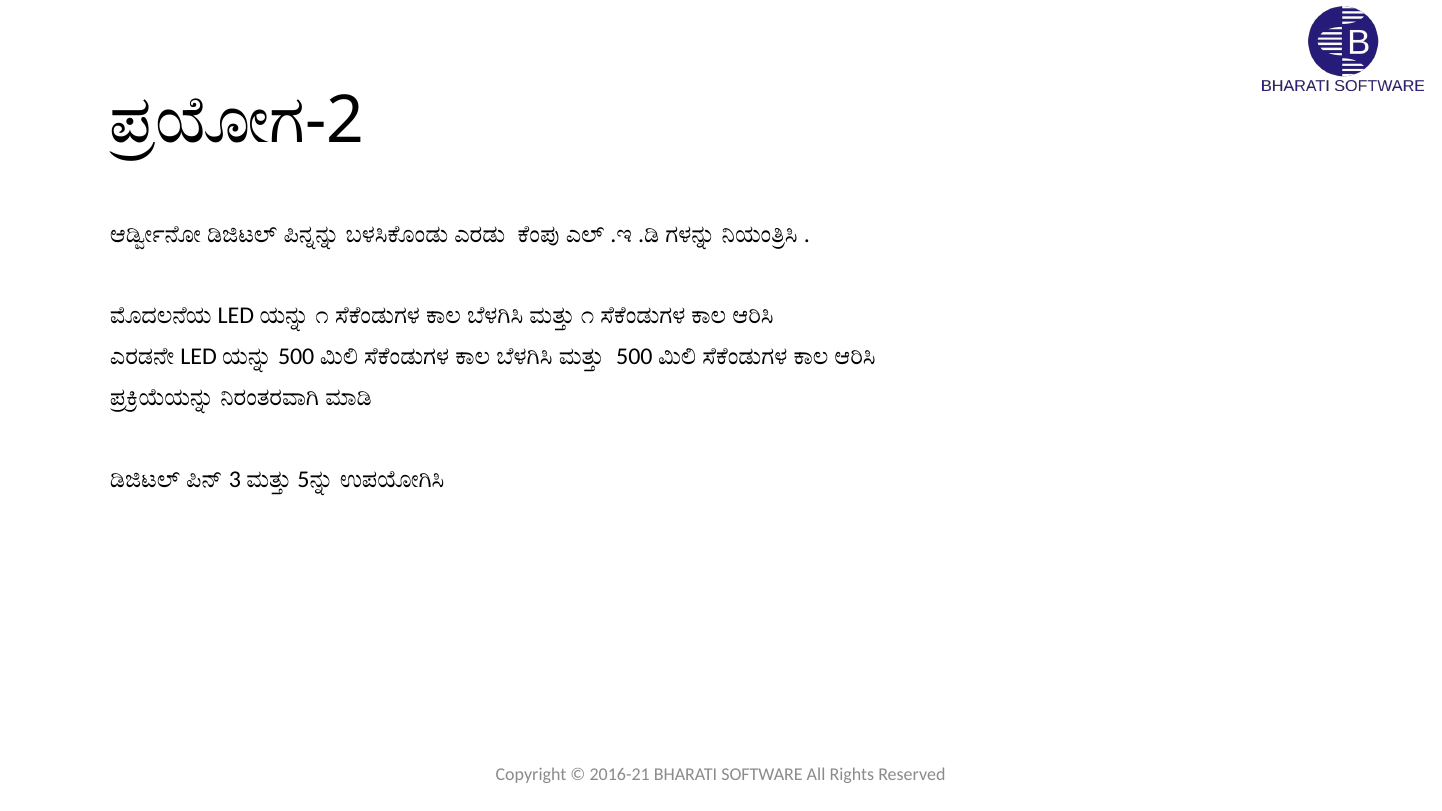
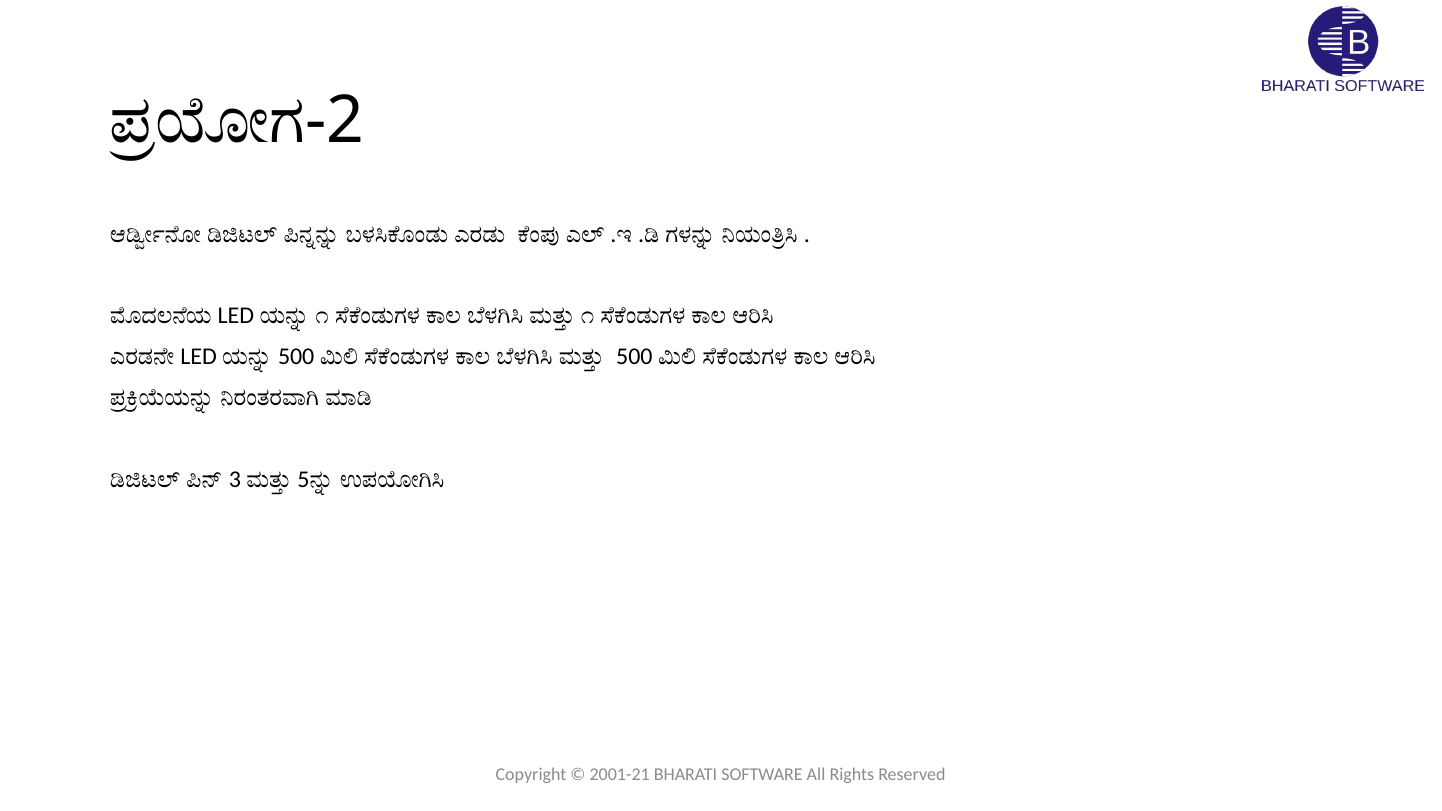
2016-21: 2016-21 -> 2001-21
